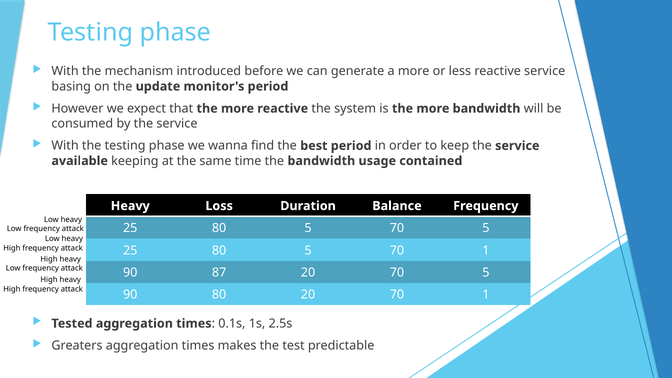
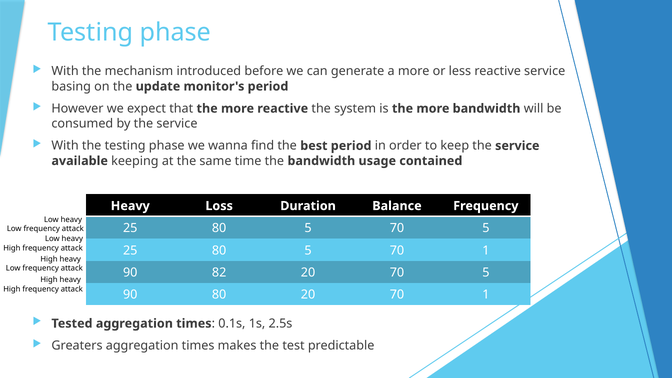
87: 87 -> 82
